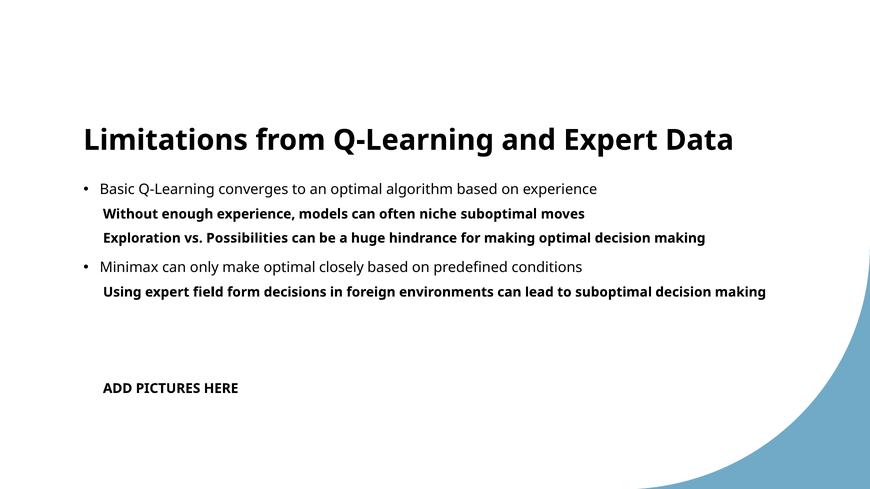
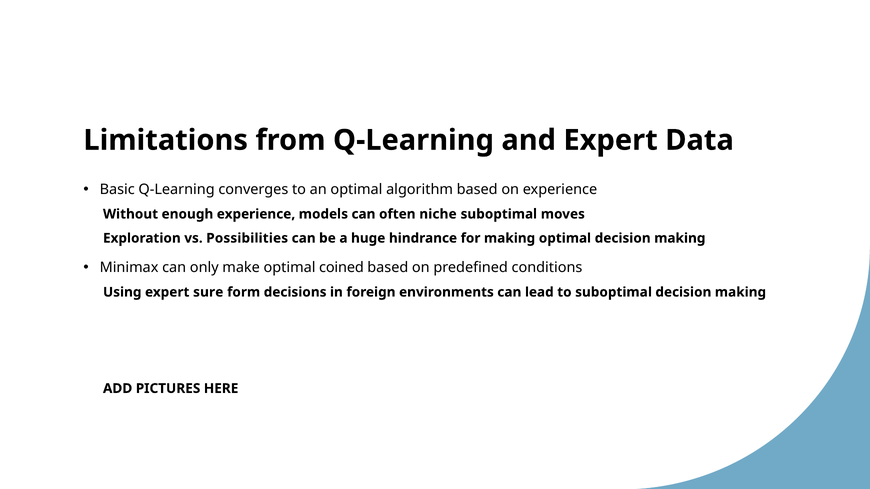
closely: closely -> coined
field: field -> sure
